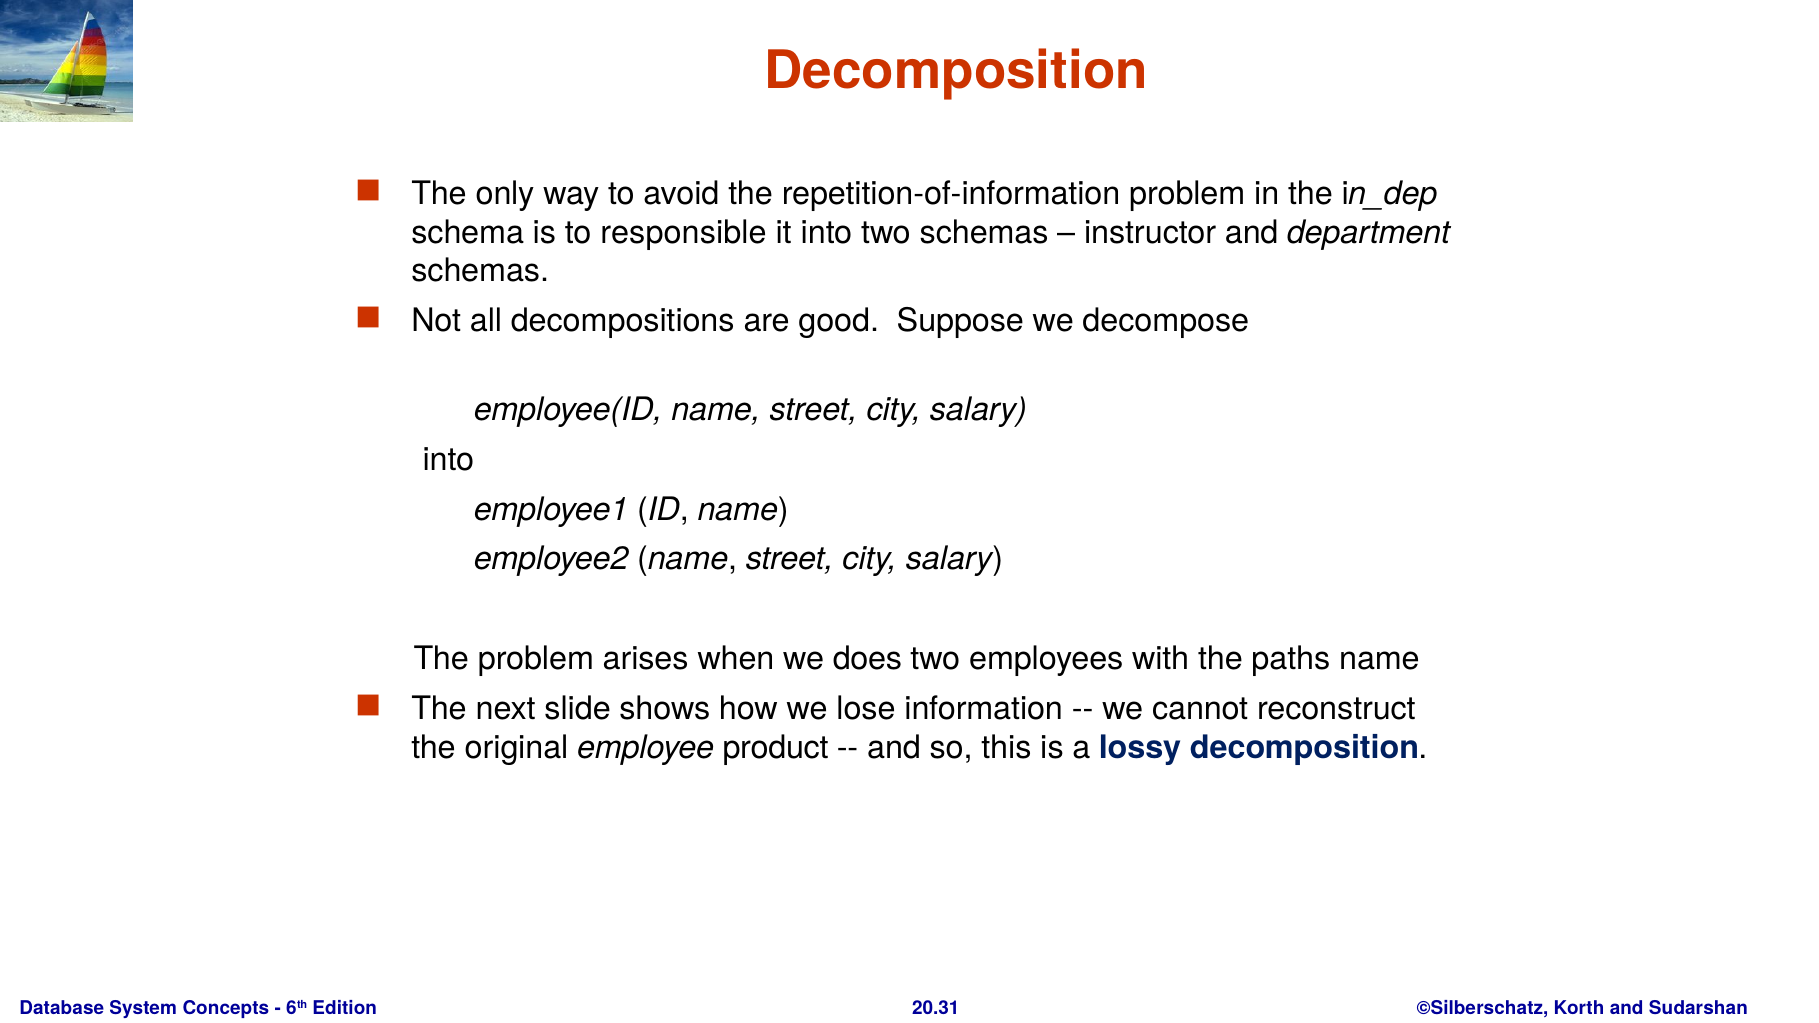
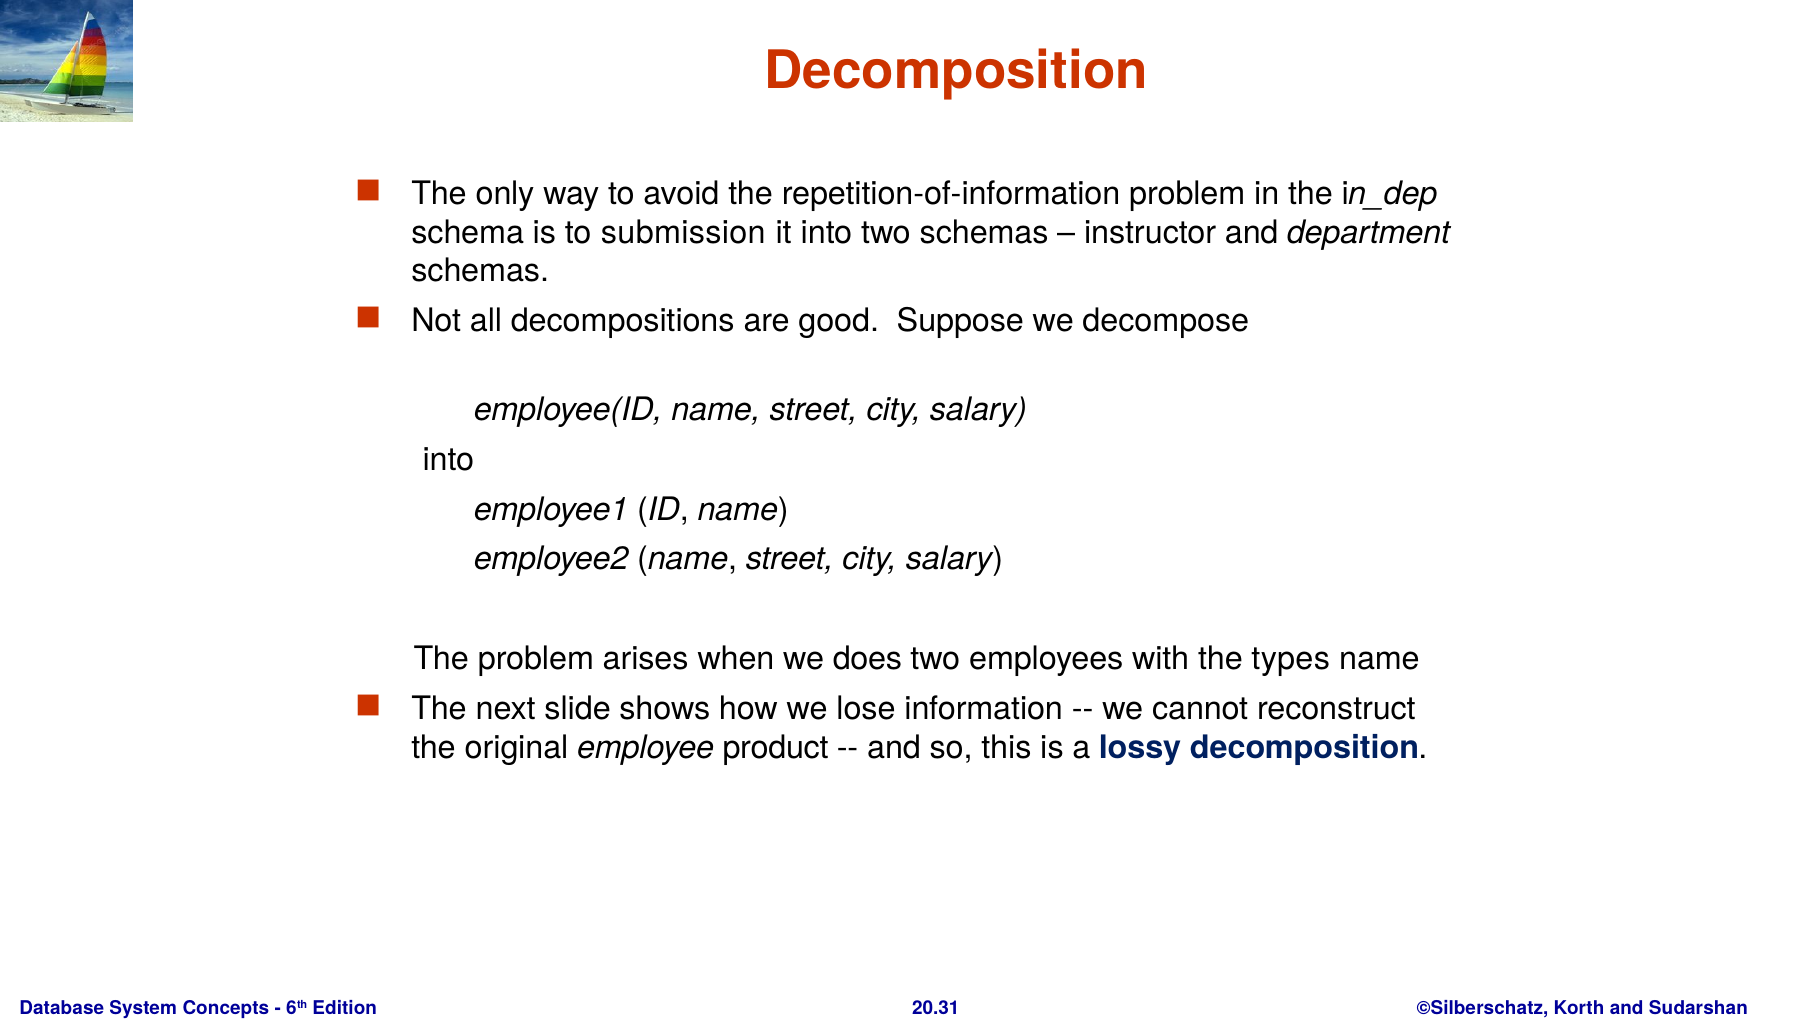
responsible: responsible -> submission
paths: paths -> types
